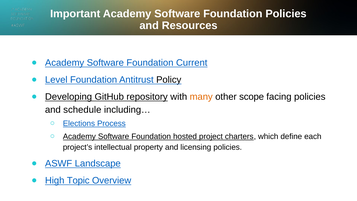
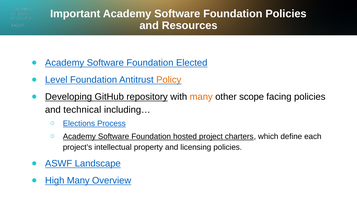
Current: Current -> Elected
Policy colour: black -> orange
schedule: schedule -> technical
High Topic: Topic -> Many
